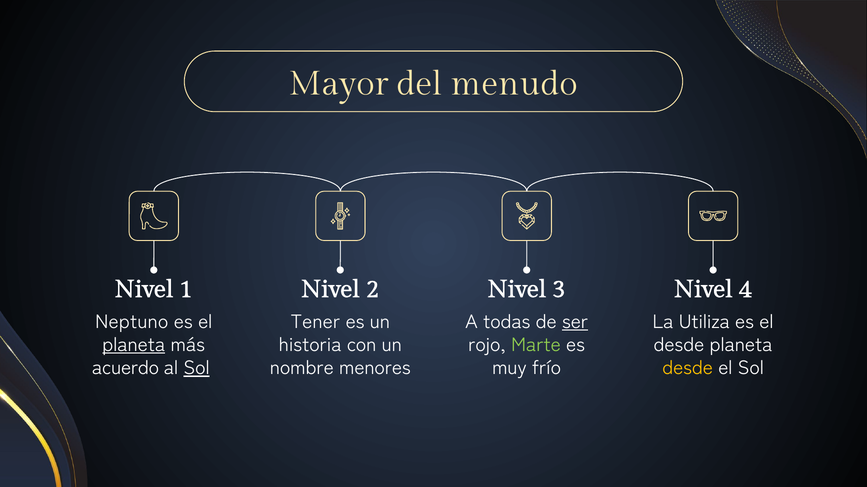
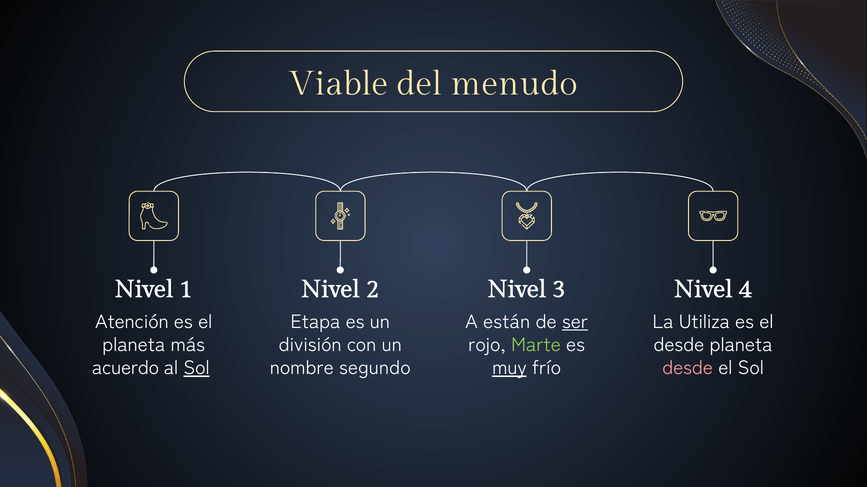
Mayor: Mayor -> Viable
Neptuno: Neptuno -> Atención
Tener: Tener -> Etapa
todas: todas -> están
planeta at (134, 345) underline: present -> none
historia: historia -> división
menores: menores -> segundo
muy underline: none -> present
desde at (688, 368) colour: yellow -> pink
